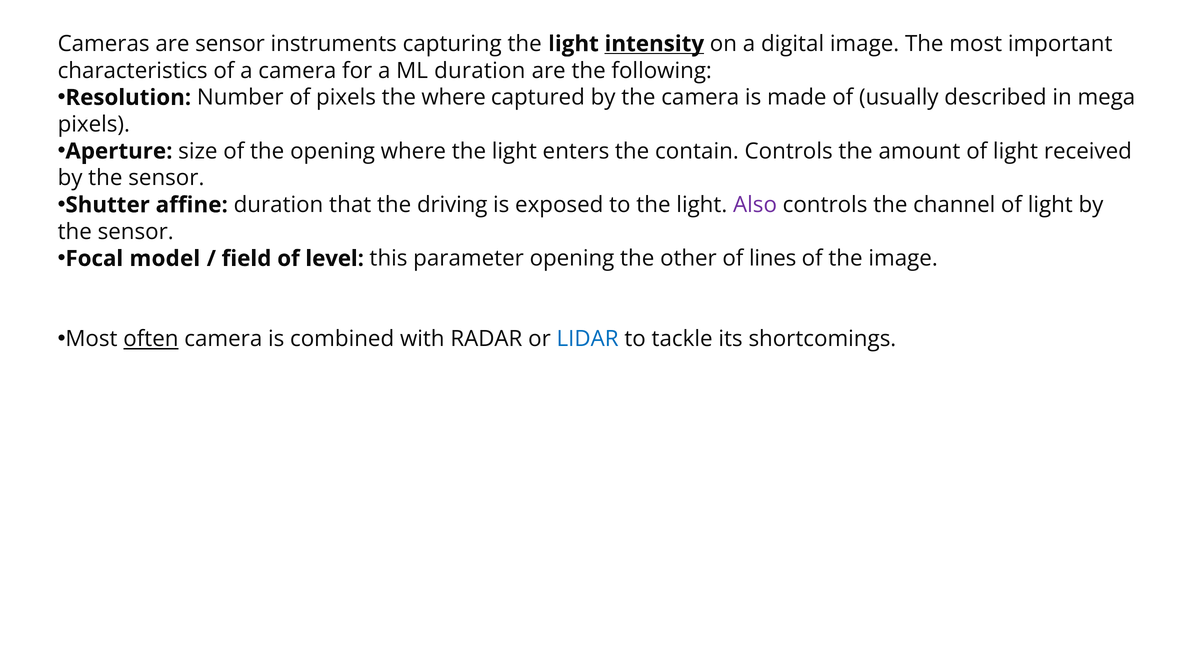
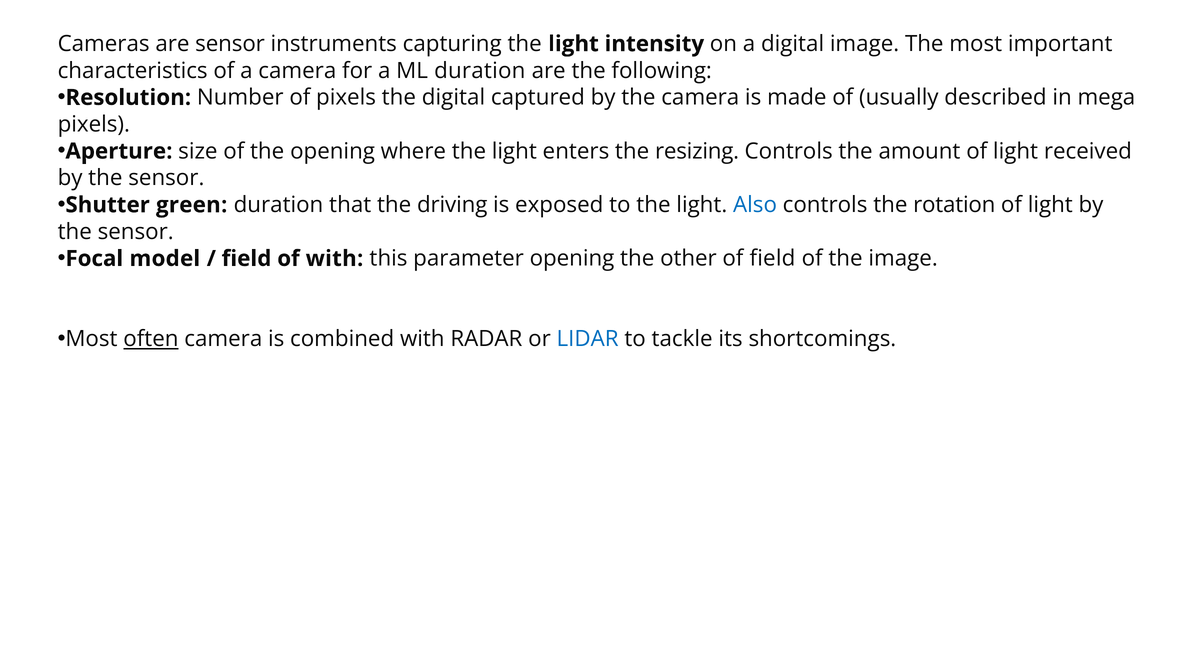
intensity underline: present -> none
the where: where -> digital
contain: contain -> resizing
affine: affine -> green
Also colour: purple -> blue
channel: channel -> rotation
of level: level -> with
of lines: lines -> field
